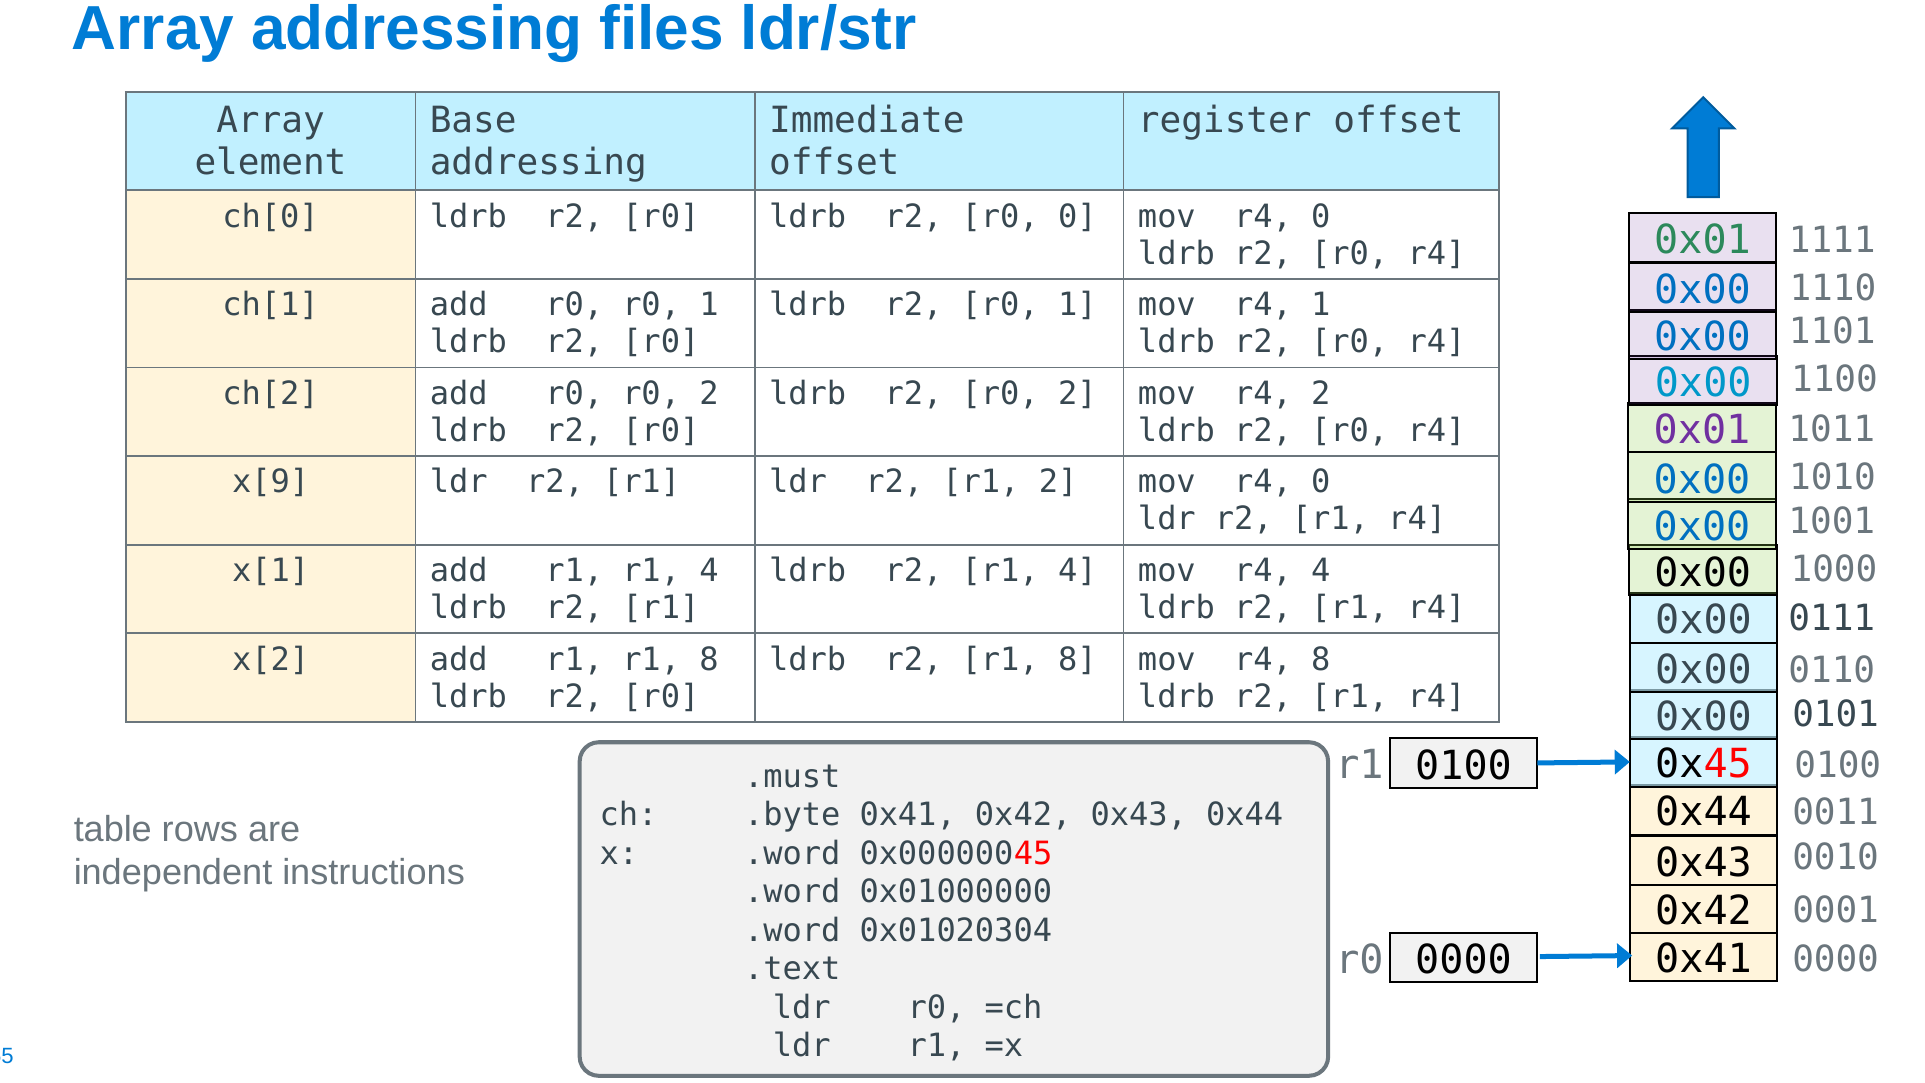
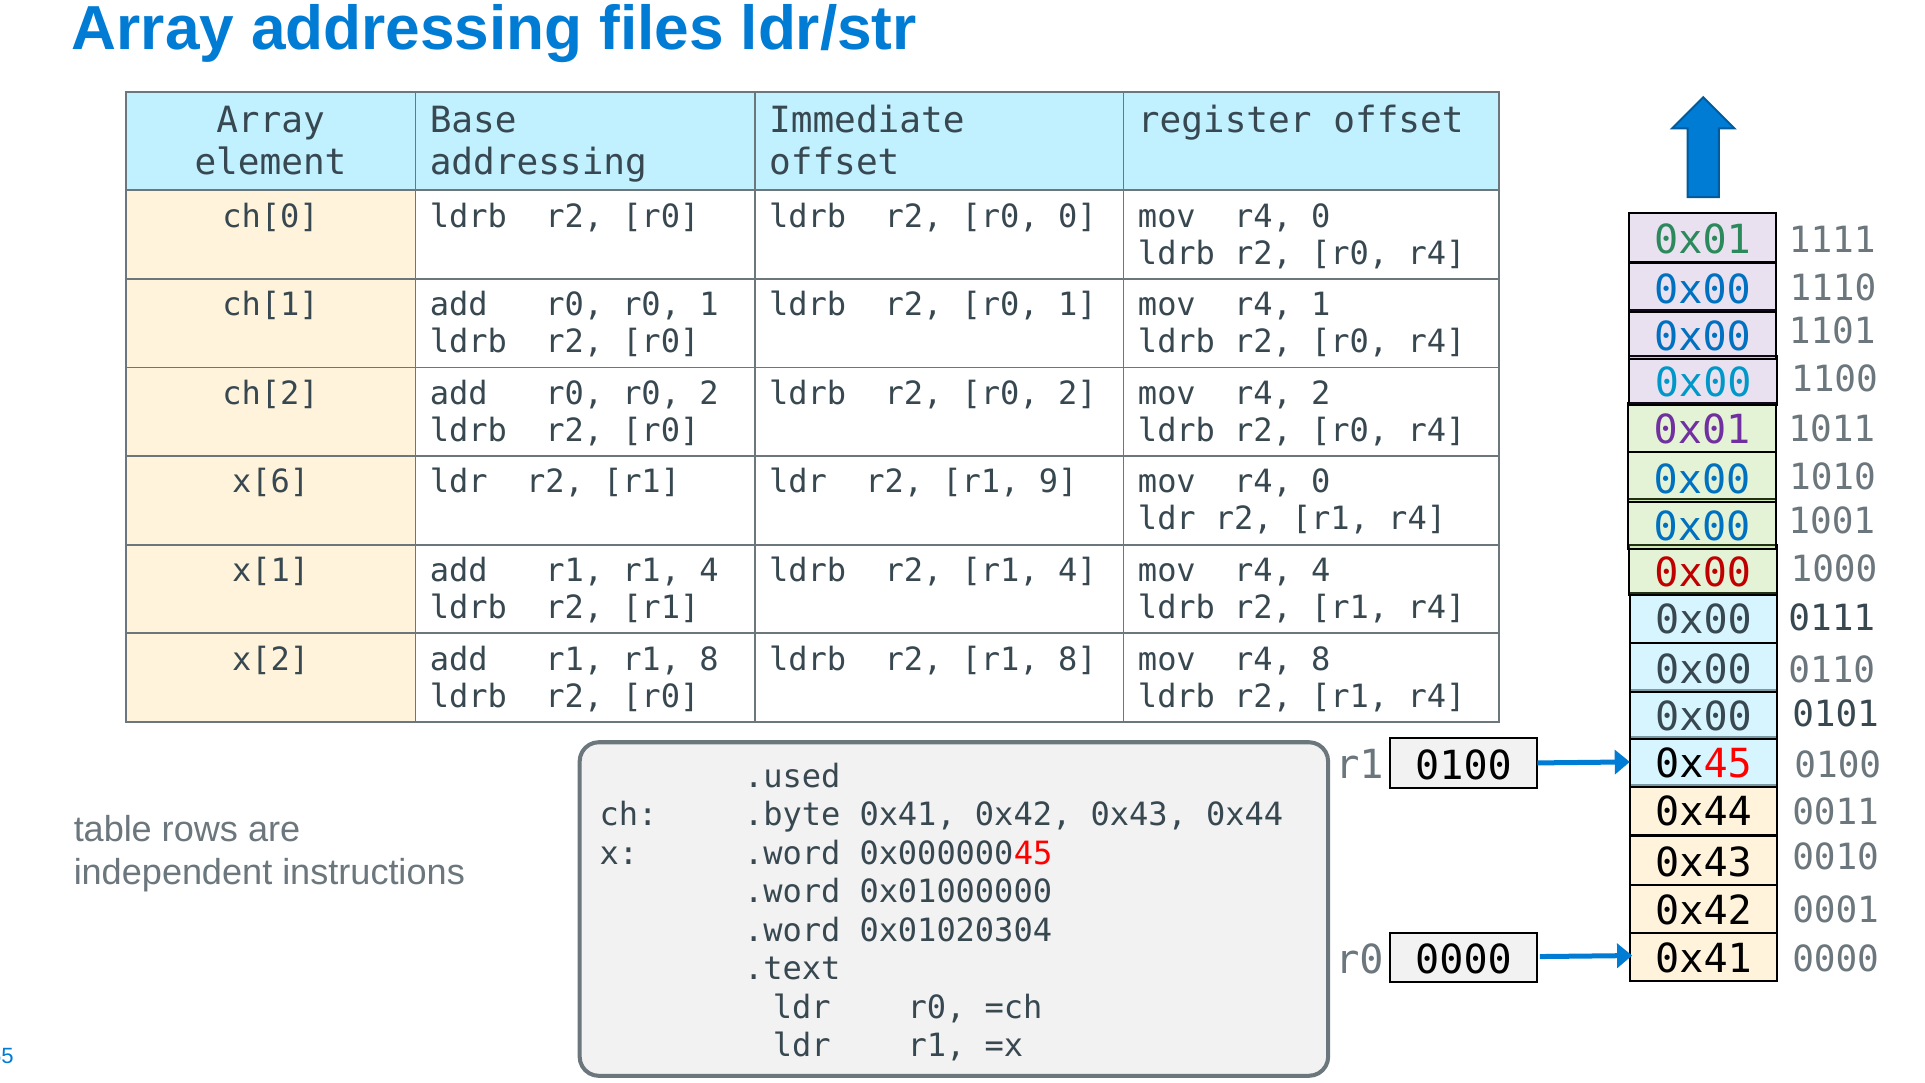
x[9: x[9 -> x[6
r1 2: 2 -> 9
0x00 at (1703, 573) colour: black -> red
.must: .must -> .used
